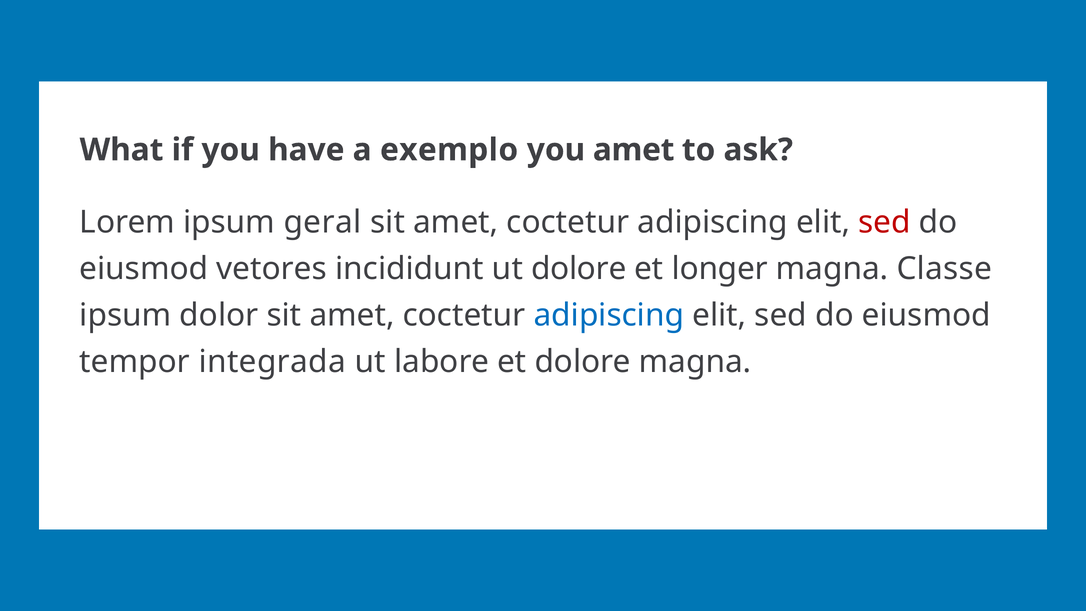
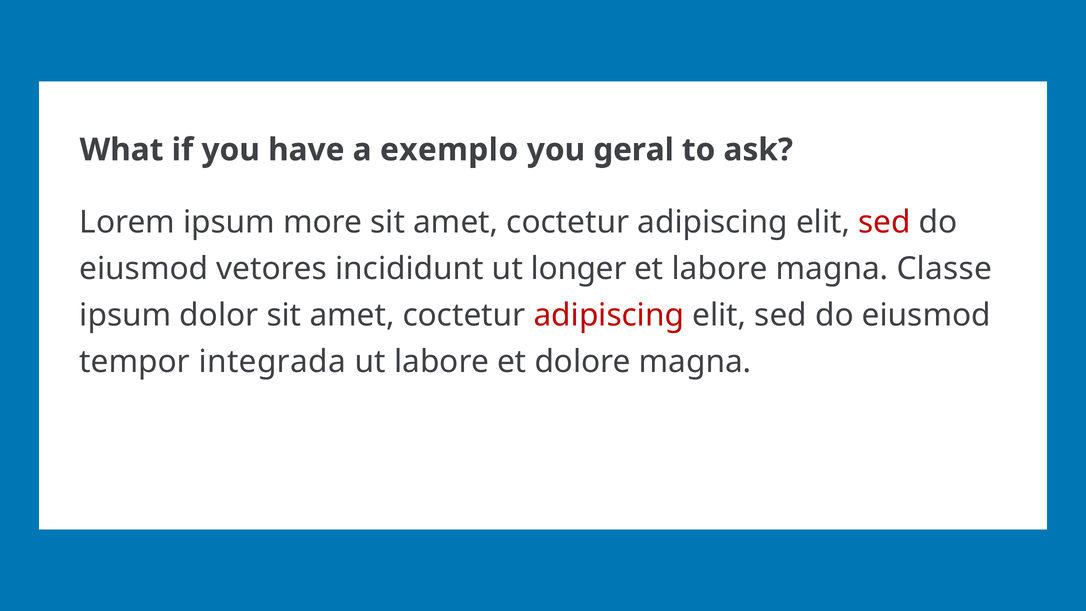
you amet: amet -> geral
geral: geral -> more
ut dolore: dolore -> longer
et longer: longer -> labore
adipiscing at (609, 315) colour: blue -> red
